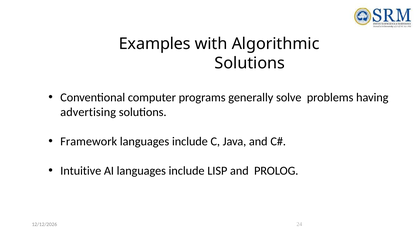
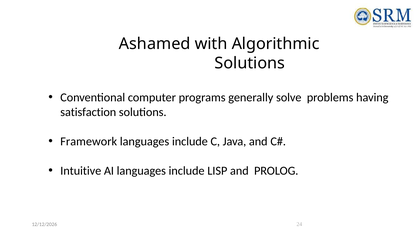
Examples: Examples -> Ashamed
advertising: advertising -> satisfaction
